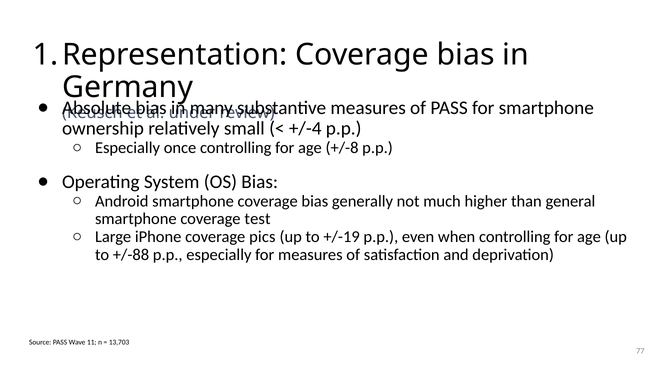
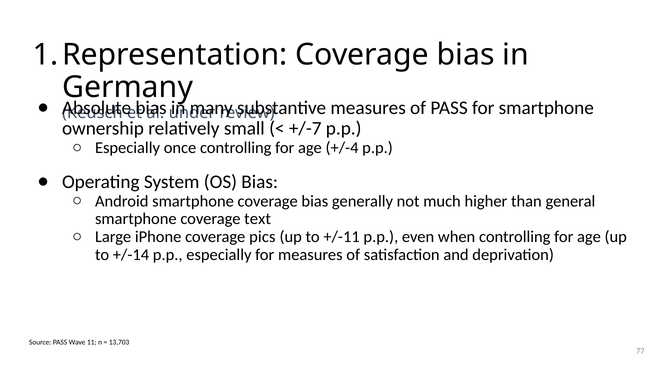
+/-4: +/-4 -> +/-7
+/-8: +/-8 -> +/-4
test: test -> text
+/-19: +/-19 -> +/-11
+/-88: +/-88 -> +/-14
